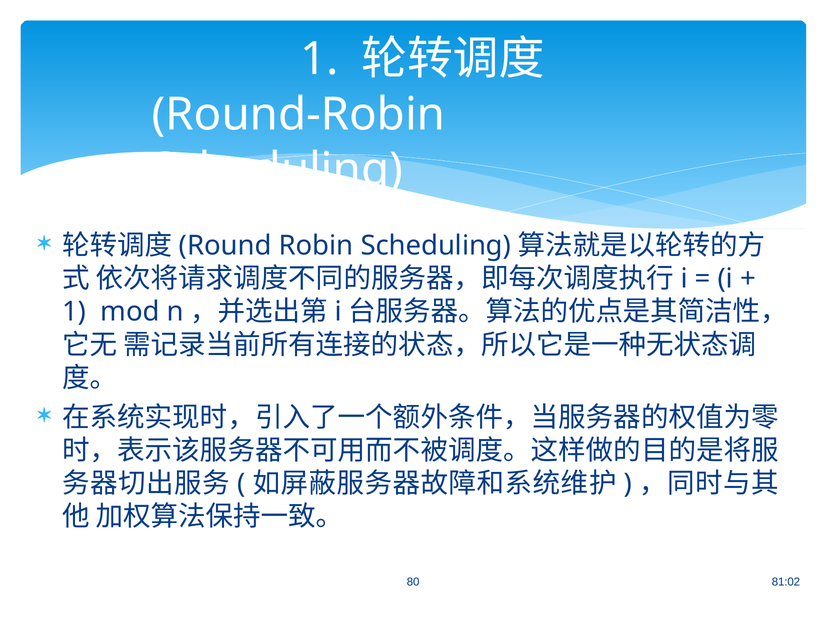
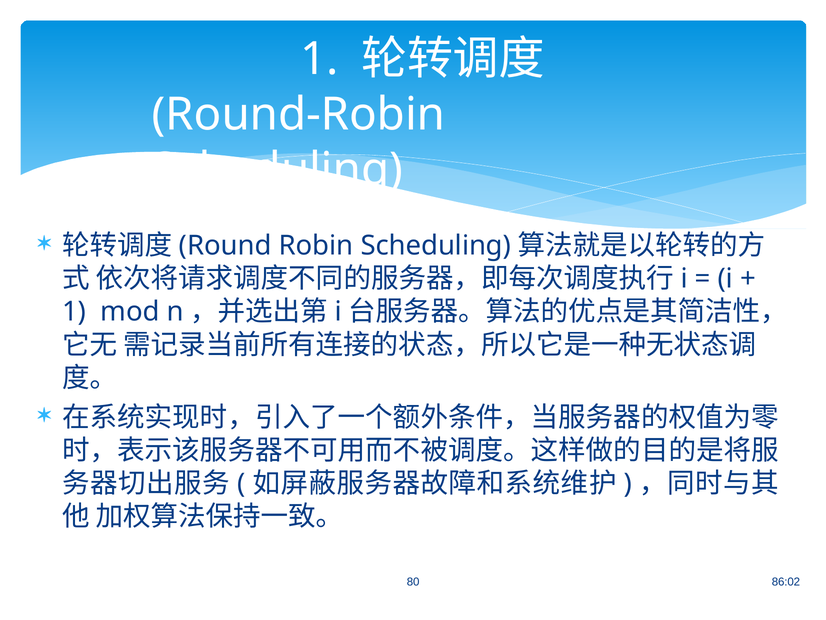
81:02: 81:02 -> 86:02
